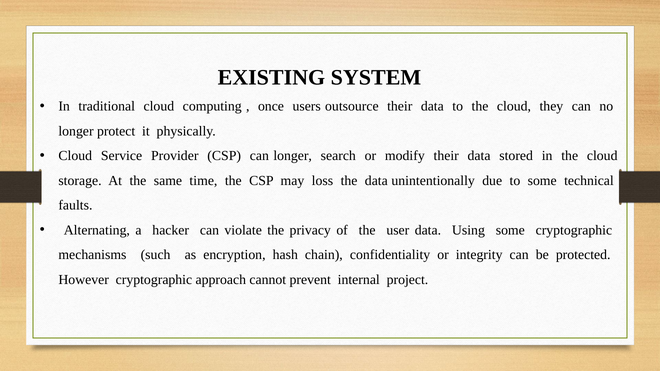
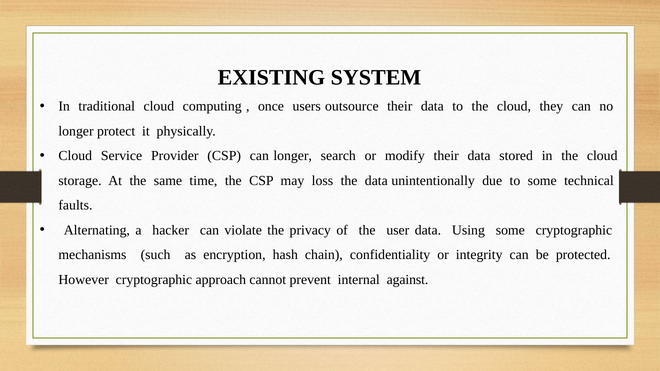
project: project -> against
